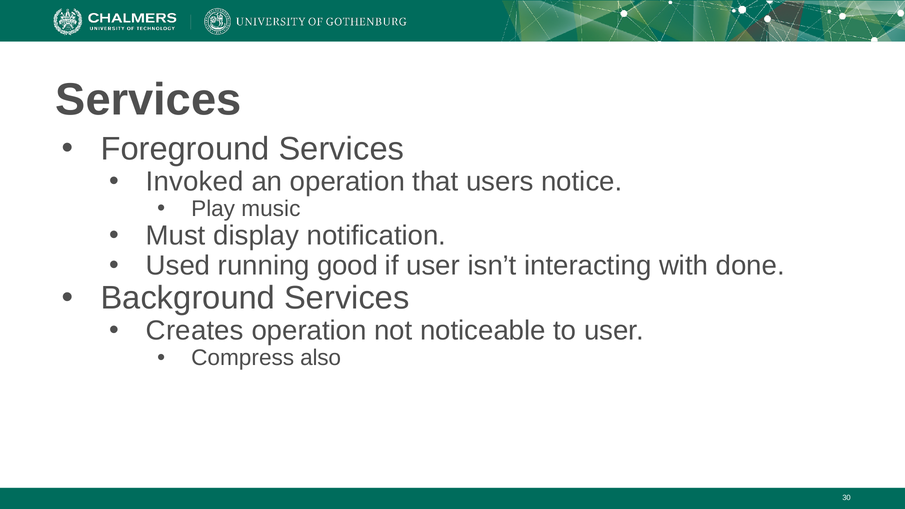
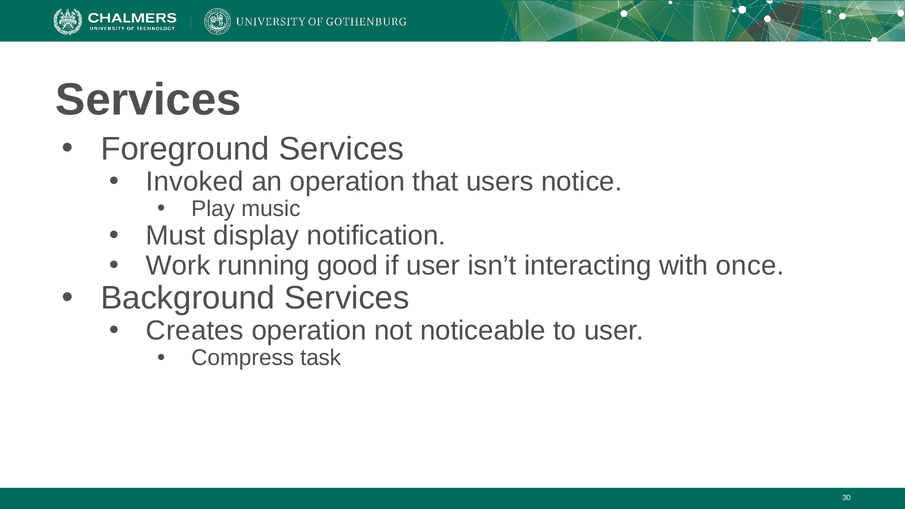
Used: Used -> Work
done: done -> once
also: also -> task
